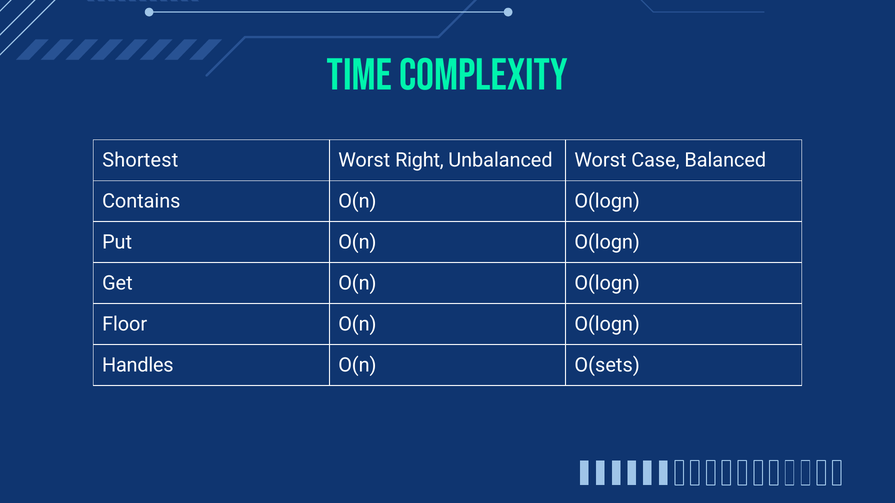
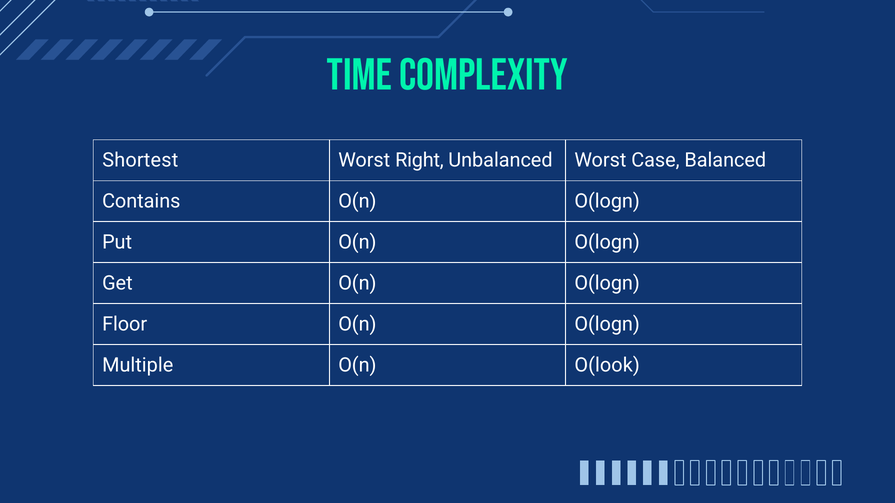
Handles: Handles -> Multiple
O(sets: O(sets -> O(look
